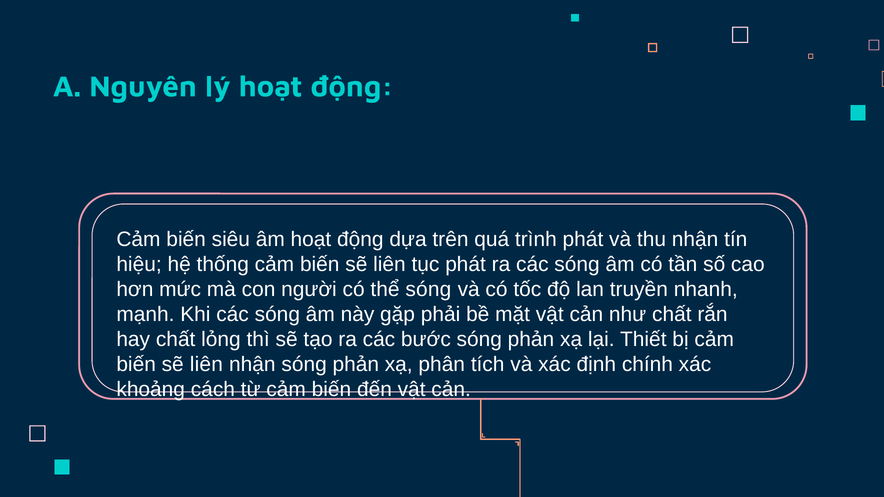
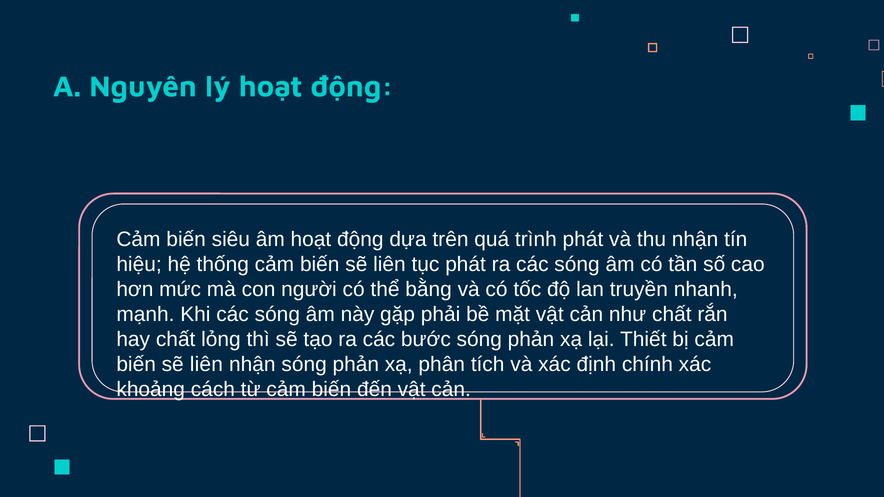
thể sóng: sóng -> bằng
